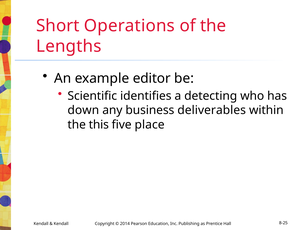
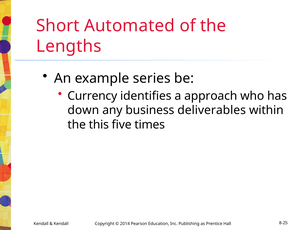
Operations: Operations -> Automated
editor: editor -> series
Scientific: Scientific -> Currency
detecting: detecting -> approach
place: place -> times
